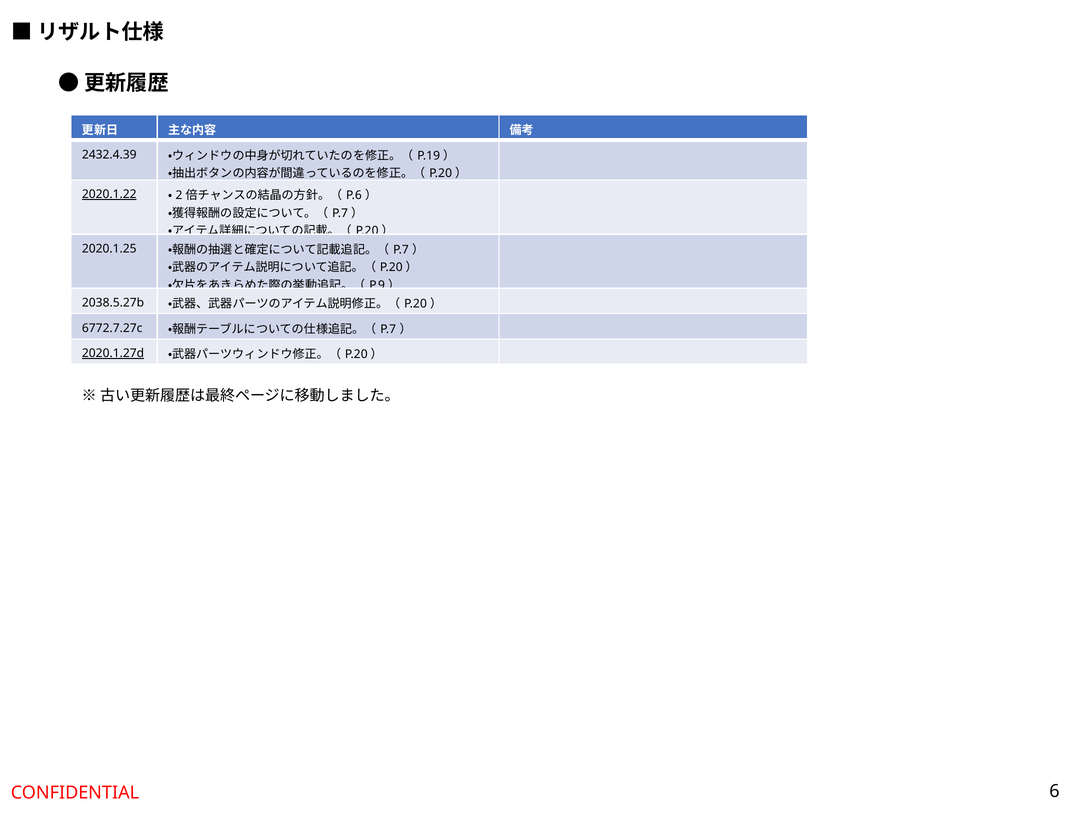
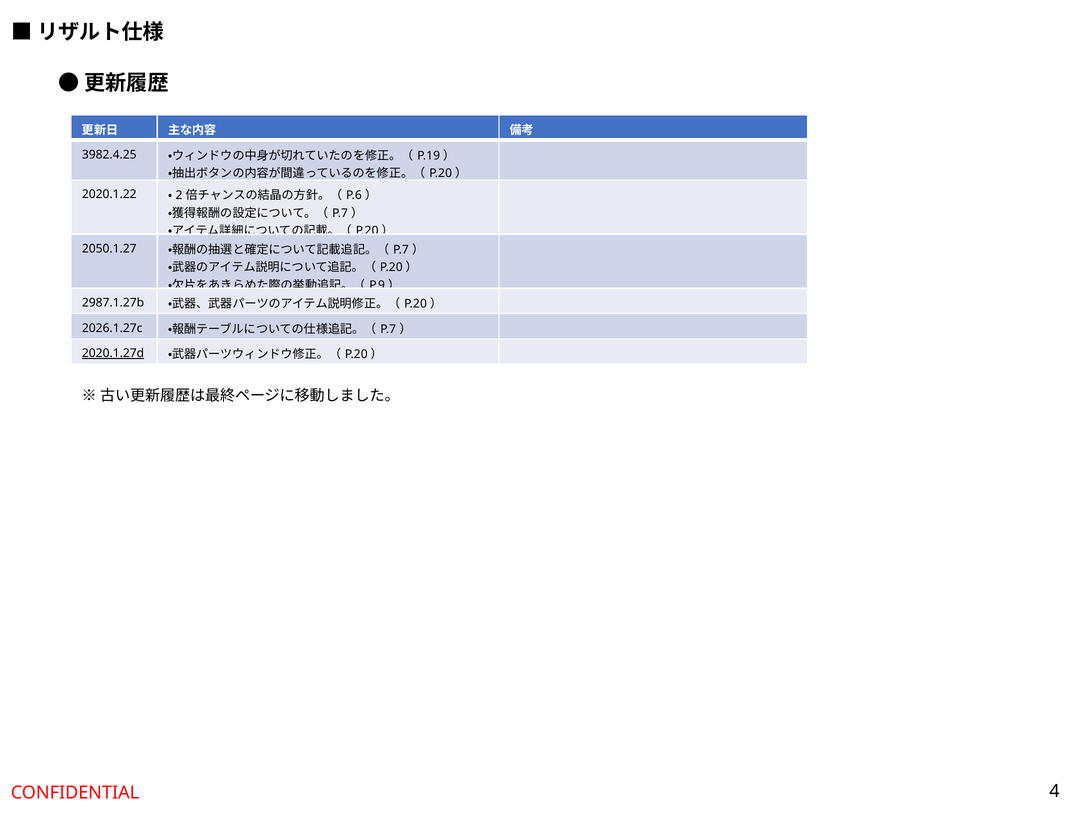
2432.4.39: 2432.4.39 -> 3982.4.25
2020.1.22 underline: present -> none
2020.1.25: 2020.1.25 -> 2050.1.27
2038.5.27b: 2038.5.27b -> 2987.1.27b
6772.7.27c: 6772.7.27c -> 2026.1.27c
6: 6 -> 4
